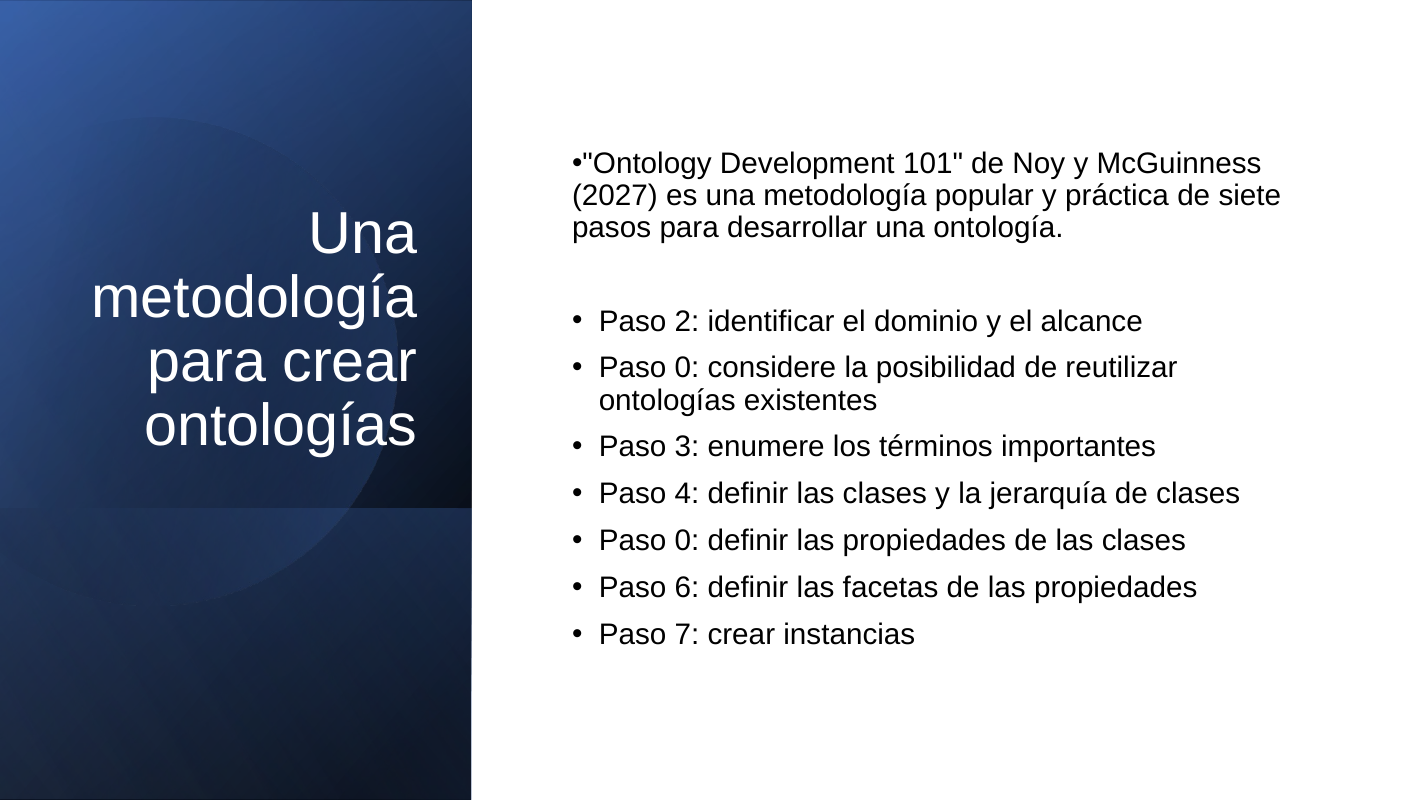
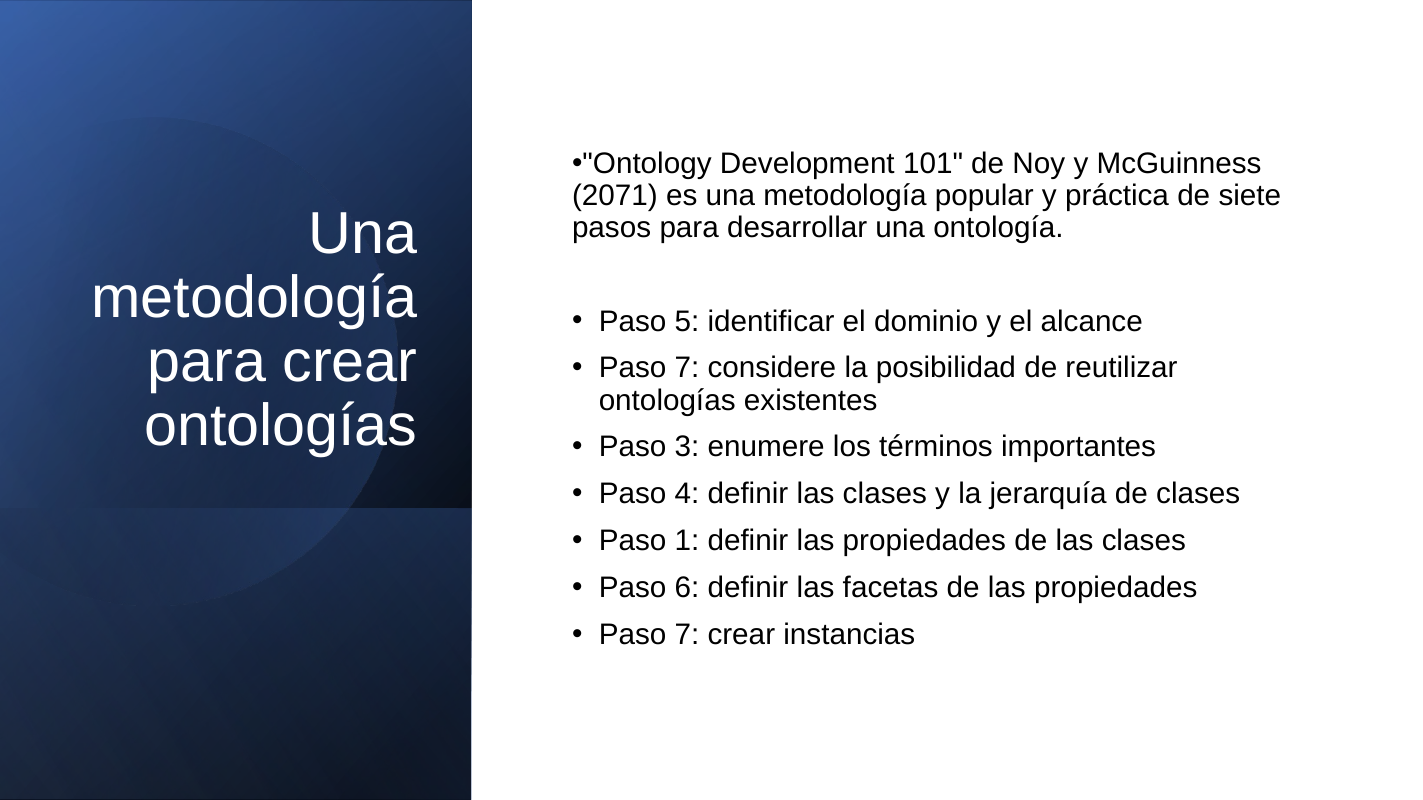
2027: 2027 -> 2071
2: 2 -> 5
0 at (687, 368): 0 -> 7
0 at (687, 541): 0 -> 1
